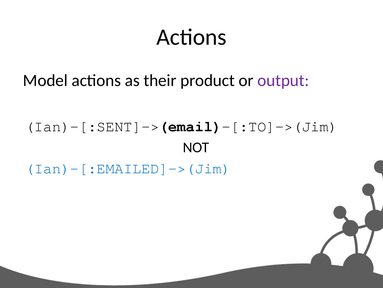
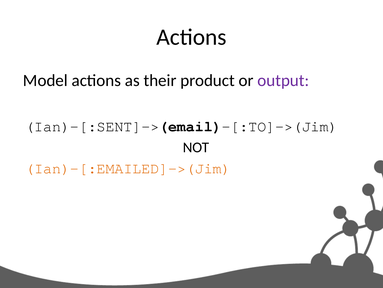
Ian)-[:EMAILED]->(Jim colour: blue -> orange
